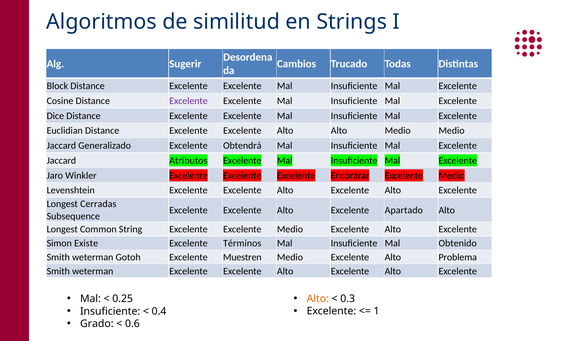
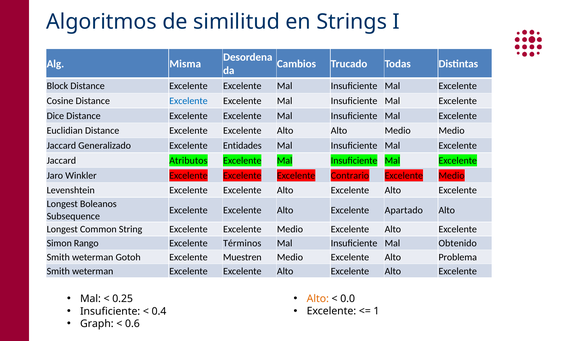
Sugerir: Sugerir -> Misma
Excelente at (188, 101) colour: purple -> blue
Obtendrá: Obtendrá -> Entidades
Encontrar: Encontrar -> Contrario
Cerradas: Cerradas -> Boleanos
Existe: Existe -> Rango
0.3: 0.3 -> 0.0
Grado: Grado -> Graph
